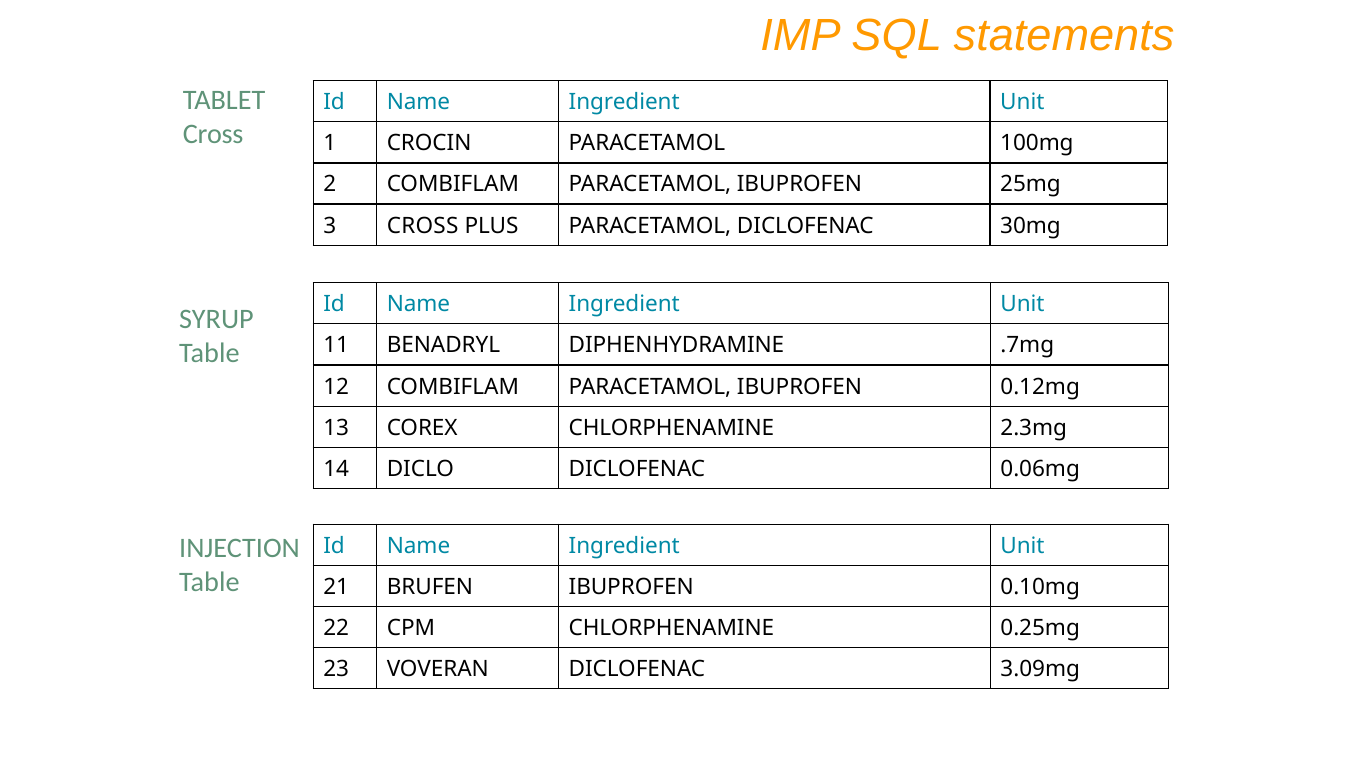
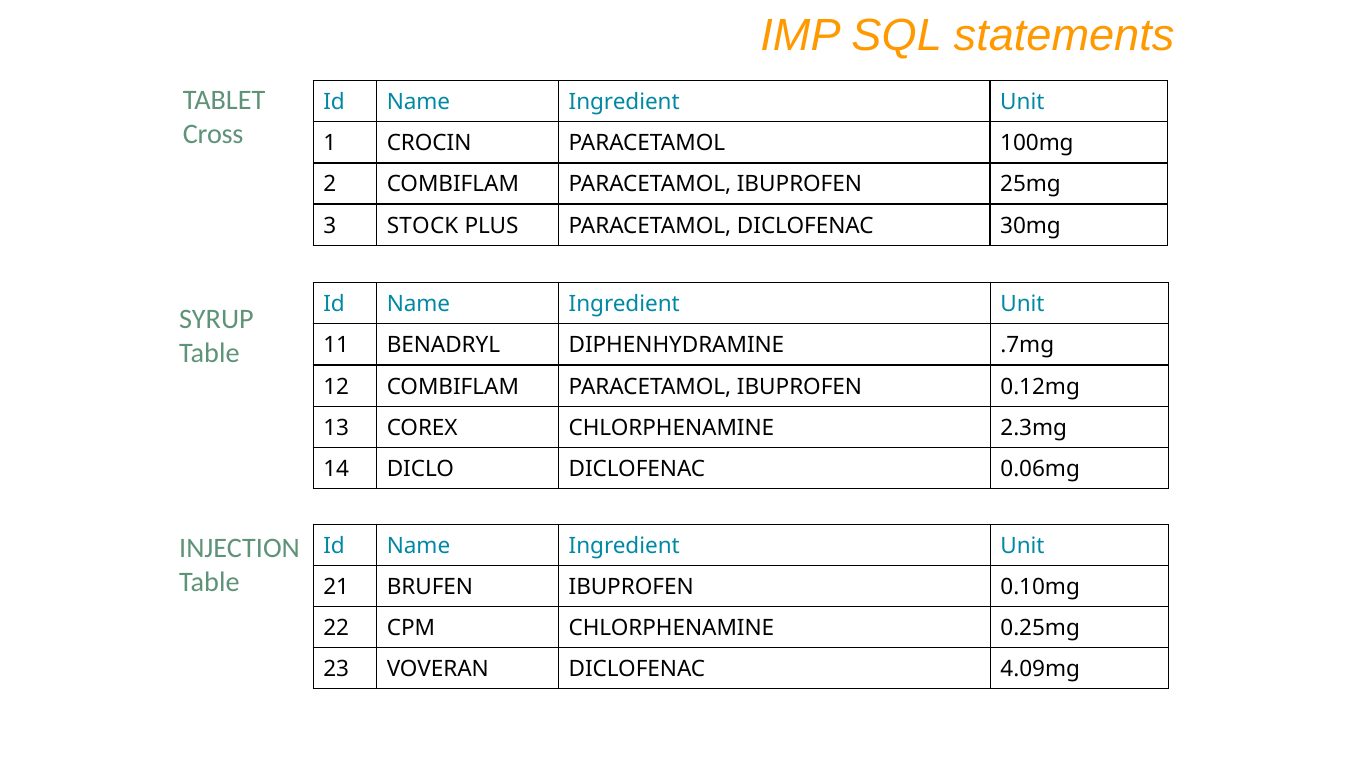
3 CROSS: CROSS -> STOCK
3.09mg: 3.09mg -> 4.09mg
